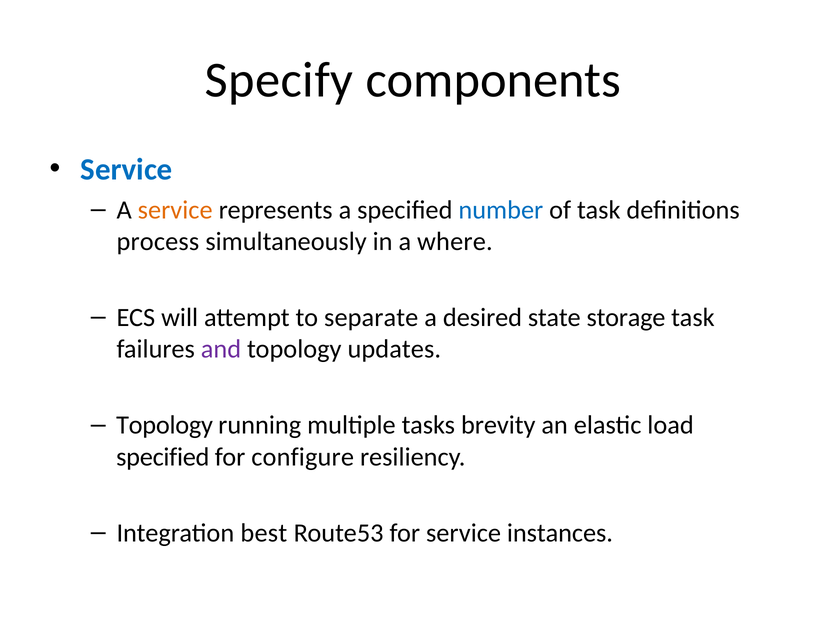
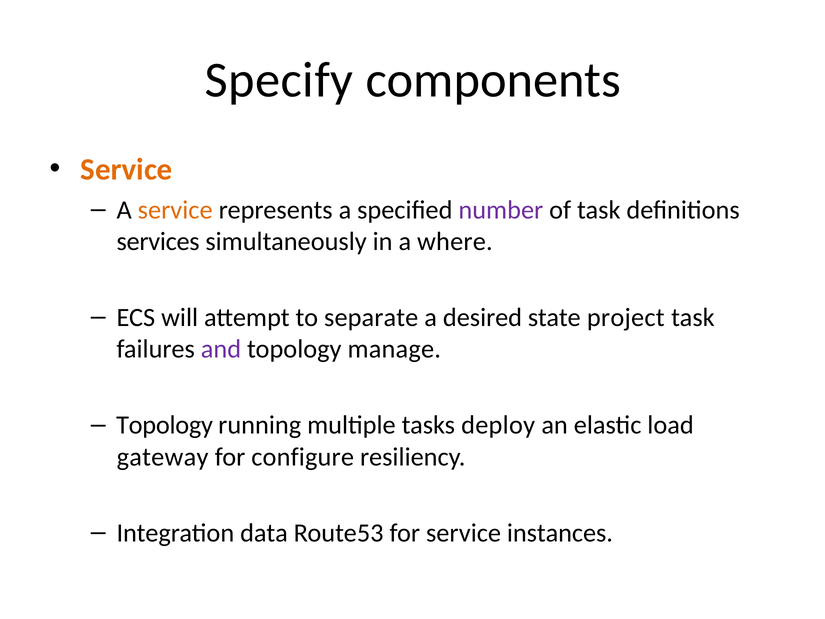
Service at (127, 169) colour: blue -> orange
number colour: blue -> purple
process: process -> services
storage: storage -> project
updates: updates -> manage
brevity: brevity -> deploy
specified at (163, 457): specified -> gateway
best: best -> data
